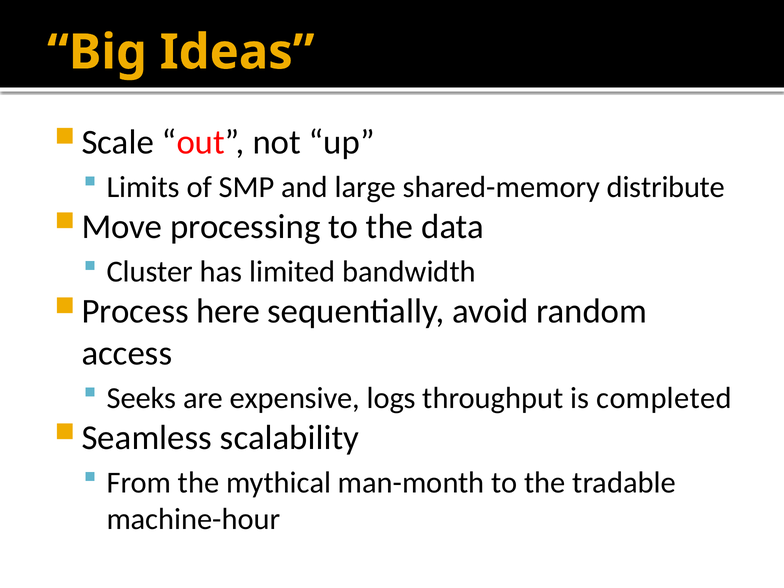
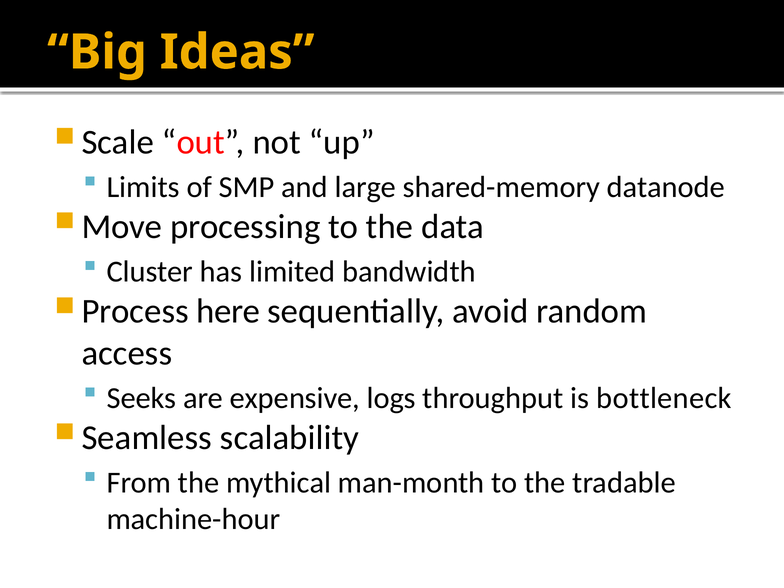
distribute: distribute -> datanode
completed: completed -> bottleneck
